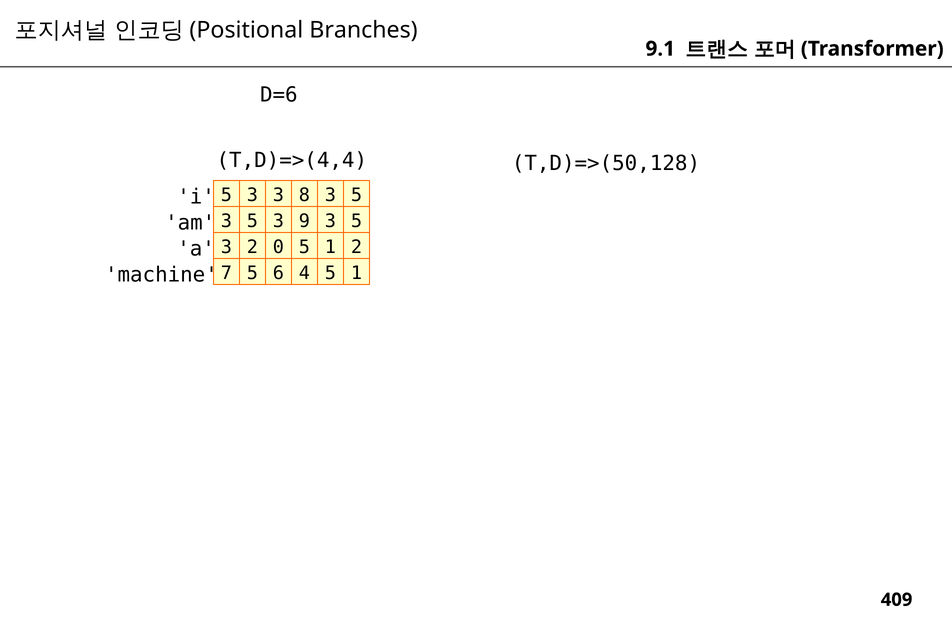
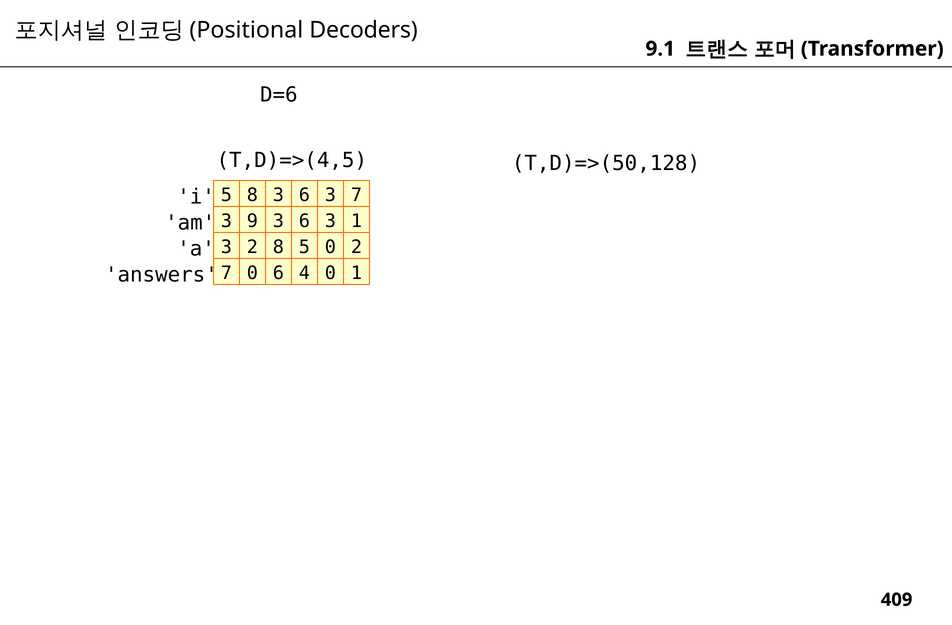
Branches: Branches -> Decoders
T,D)=>(4,4: T,D)=>(4,4 -> T,D)=>(4,5
3 at (252, 195): 3 -> 8
8 at (304, 195): 8 -> 6
5 at (356, 195): 5 -> 7
5 at (252, 221): 5 -> 9
9 at (304, 221): 9 -> 6
5 at (356, 221): 5 -> 1
2 0: 0 -> 8
1 at (330, 247): 1 -> 0
7 5: 5 -> 0
4 5: 5 -> 0
machine: machine -> answers
